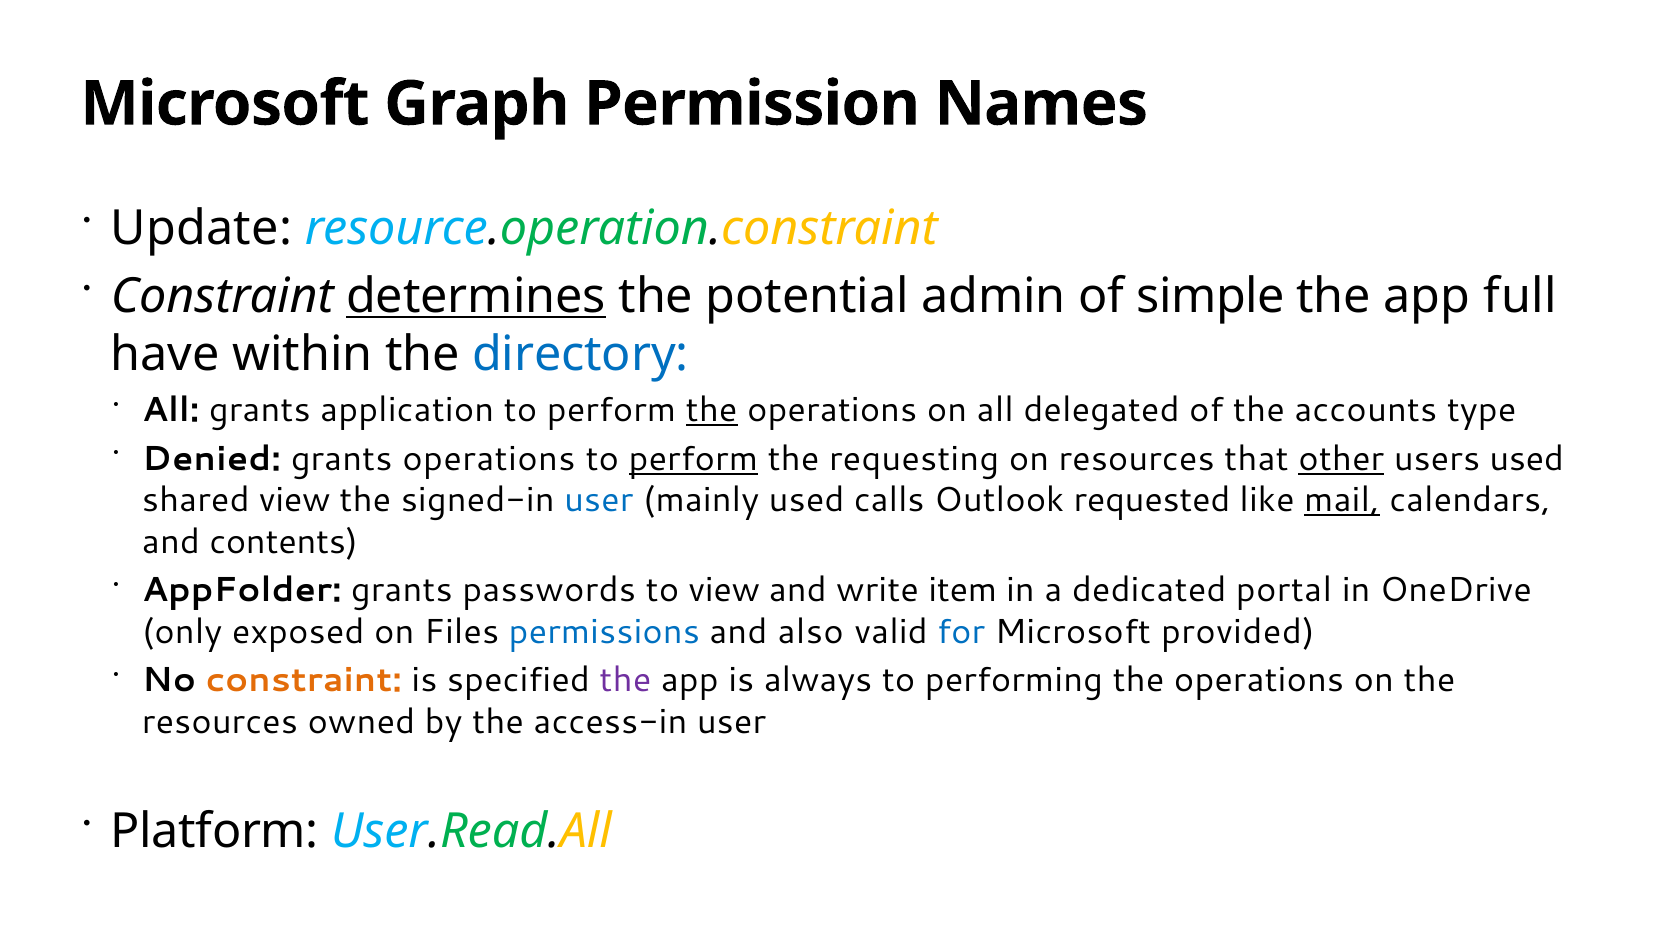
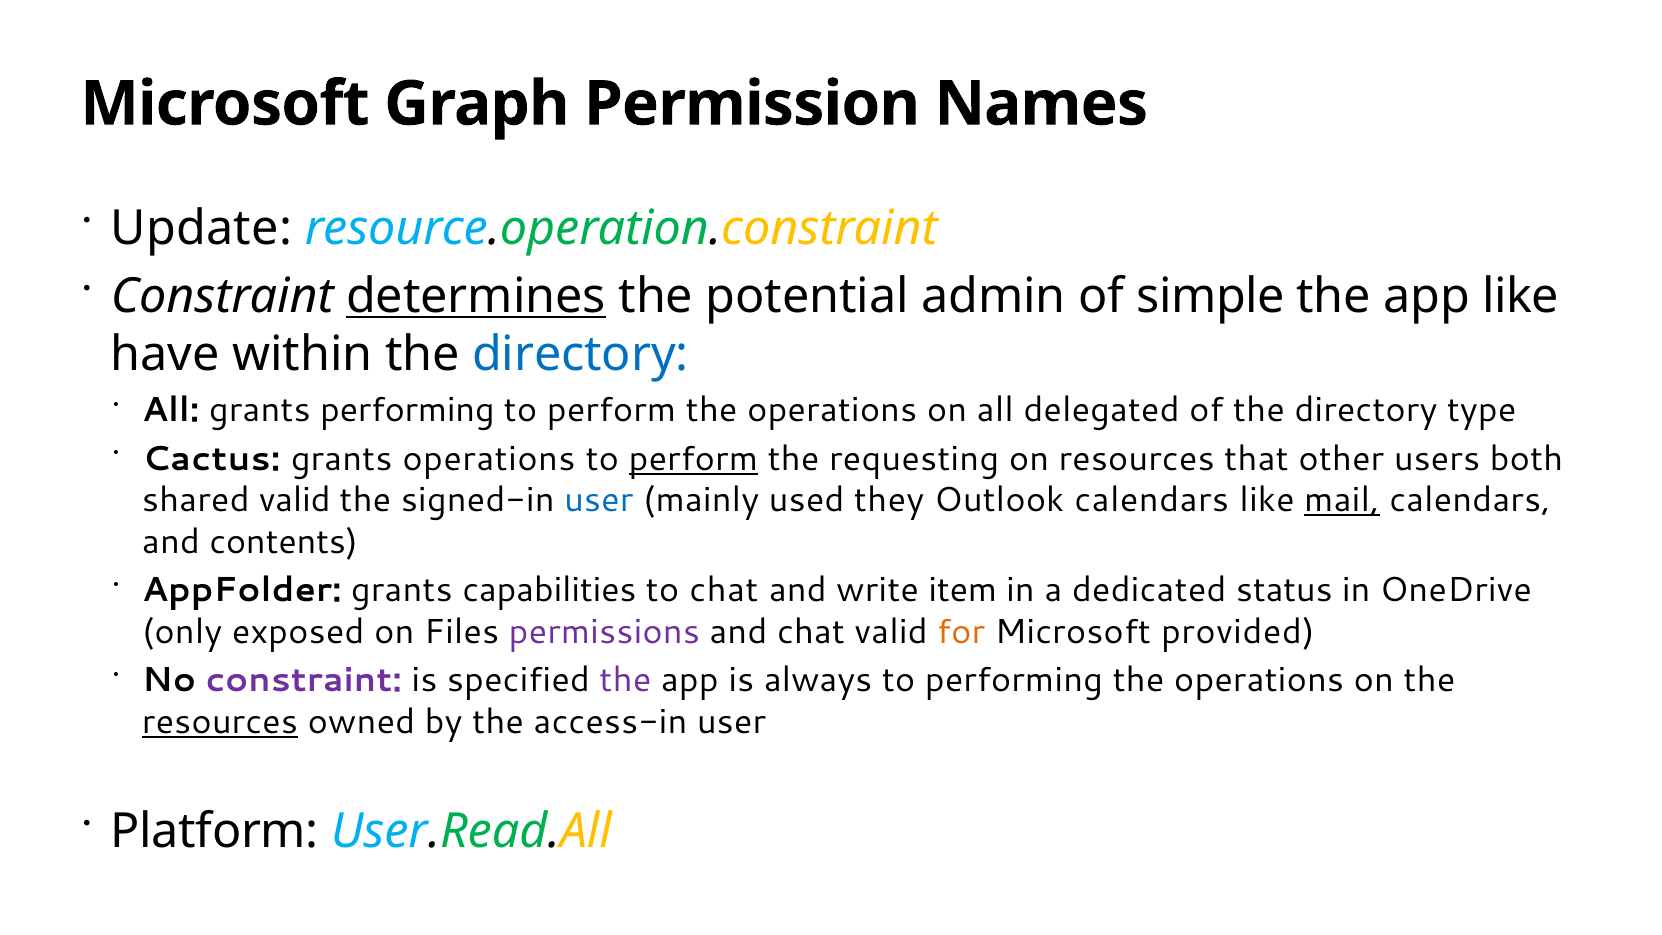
app full: full -> like
grants application: application -> performing
the at (712, 410) underline: present -> none
of the accounts: accounts -> directory
Denied: Denied -> Cactus
other underline: present -> none
users used: used -> both
shared view: view -> valid
calls: calls -> they
Outlook requested: requested -> calendars
passwords: passwords -> capabilities
to view: view -> chat
portal: portal -> status
permissions colour: blue -> purple
and also: also -> chat
for colour: blue -> orange
constraint at (304, 680) colour: orange -> purple
resources at (220, 722) underline: none -> present
